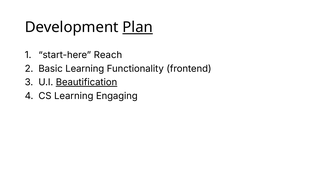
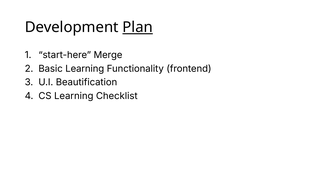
Reach: Reach -> Merge
Beautification underline: present -> none
Engaging: Engaging -> Checklist
